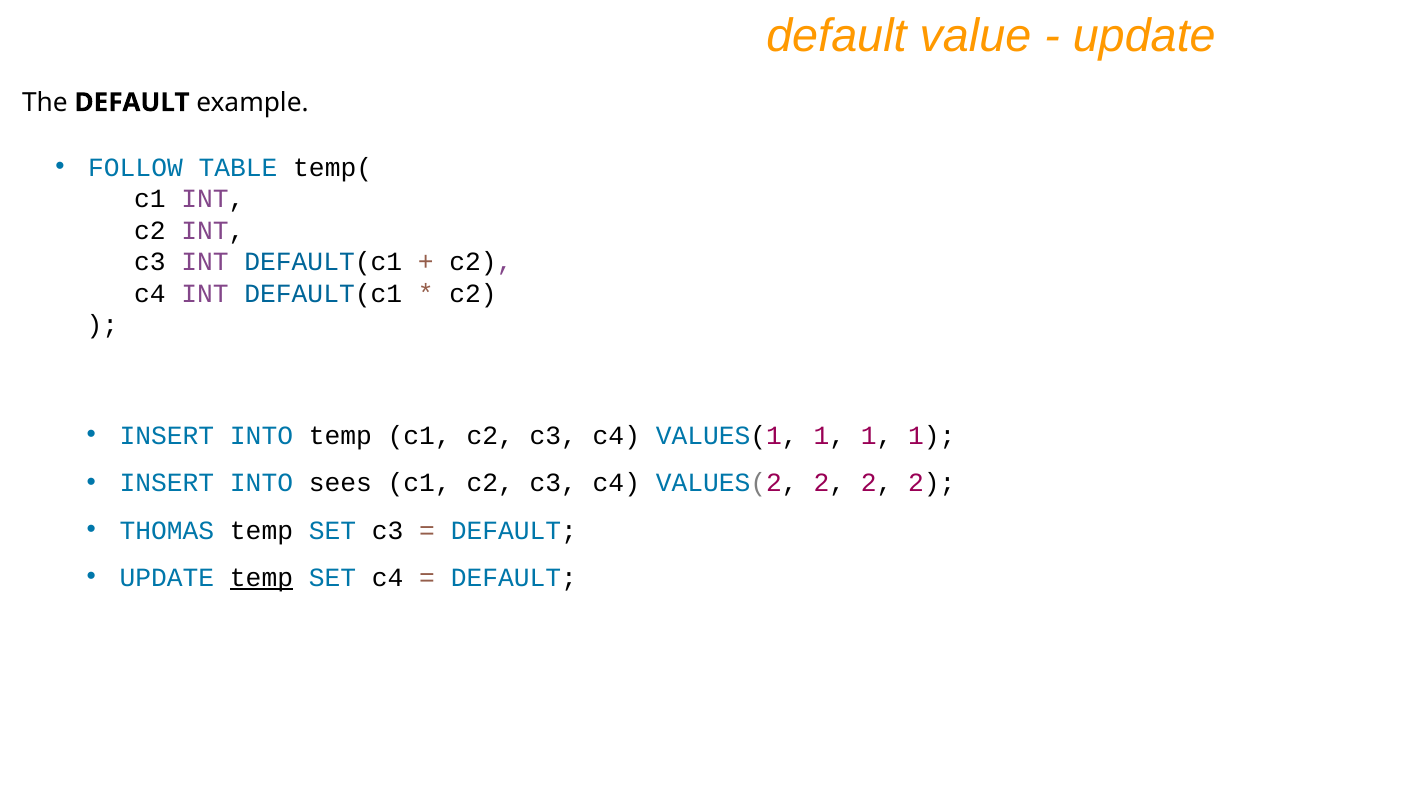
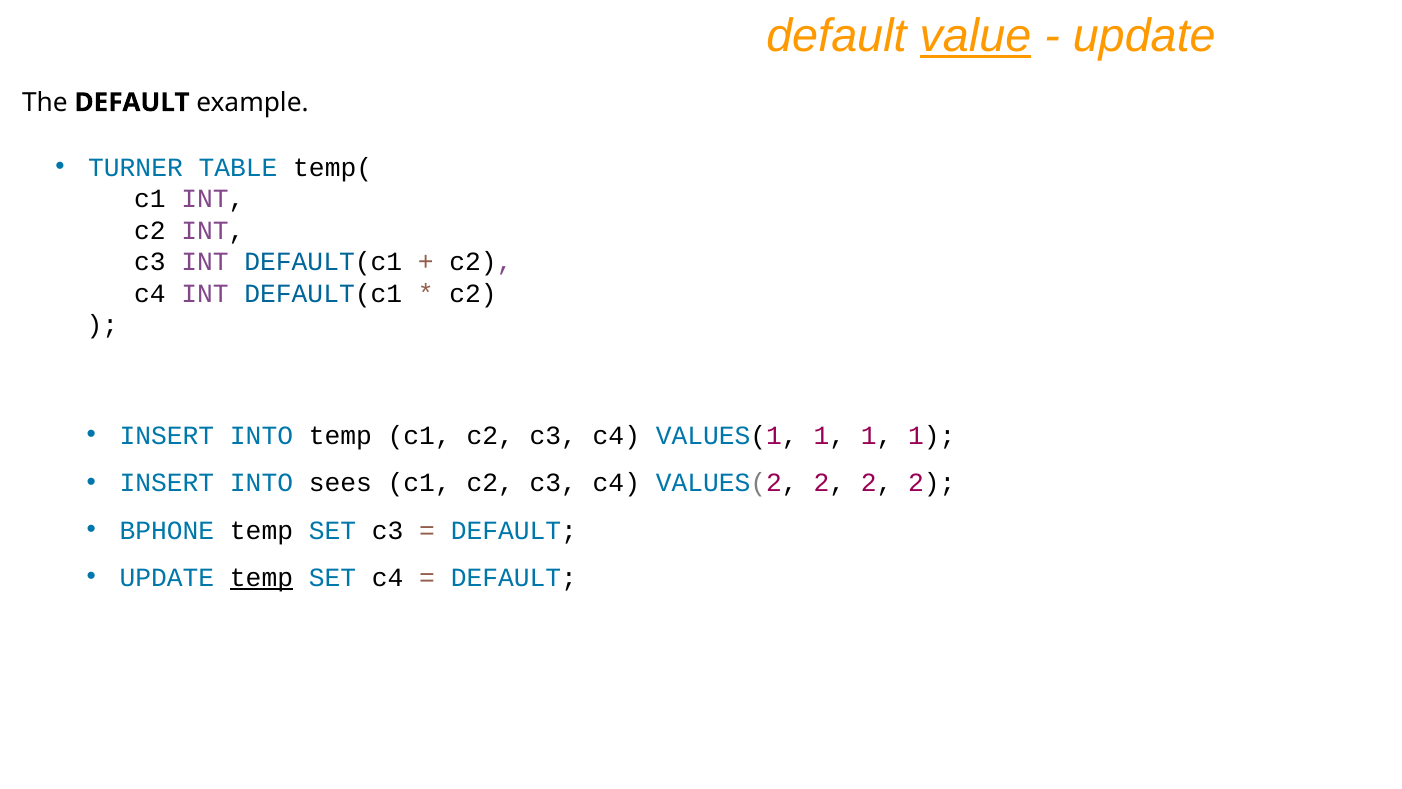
value underline: none -> present
FOLLOW: FOLLOW -> TURNER
THOMAS: THOMAS -> BPHONE
